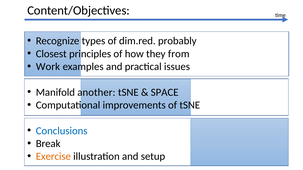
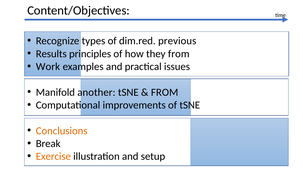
probably: probably -> previous
Closest: Closest -> Results
SPACE at (165, 92): SPACE -> FROM
Conclusions colour: blue -> orange
